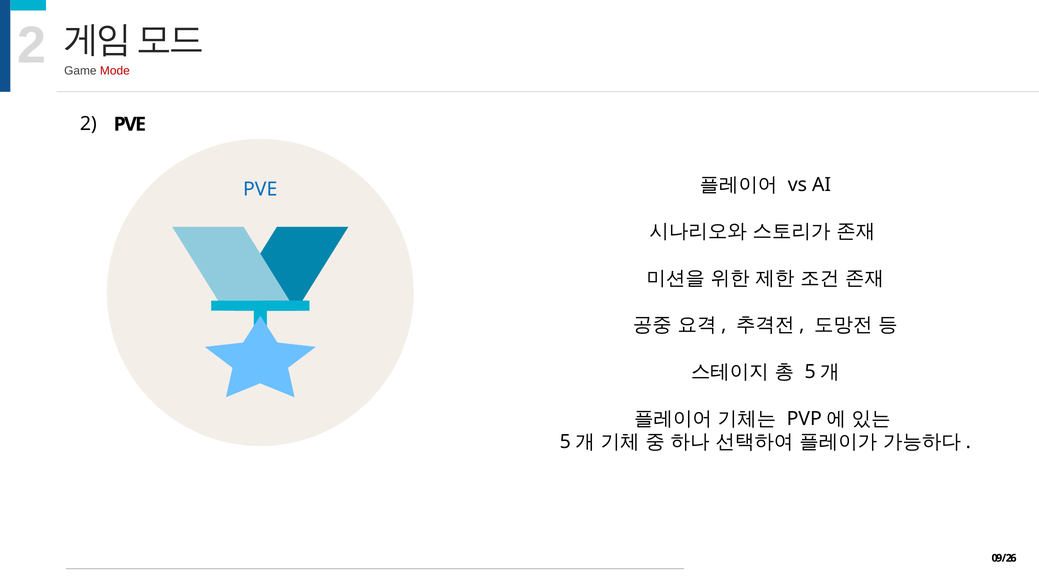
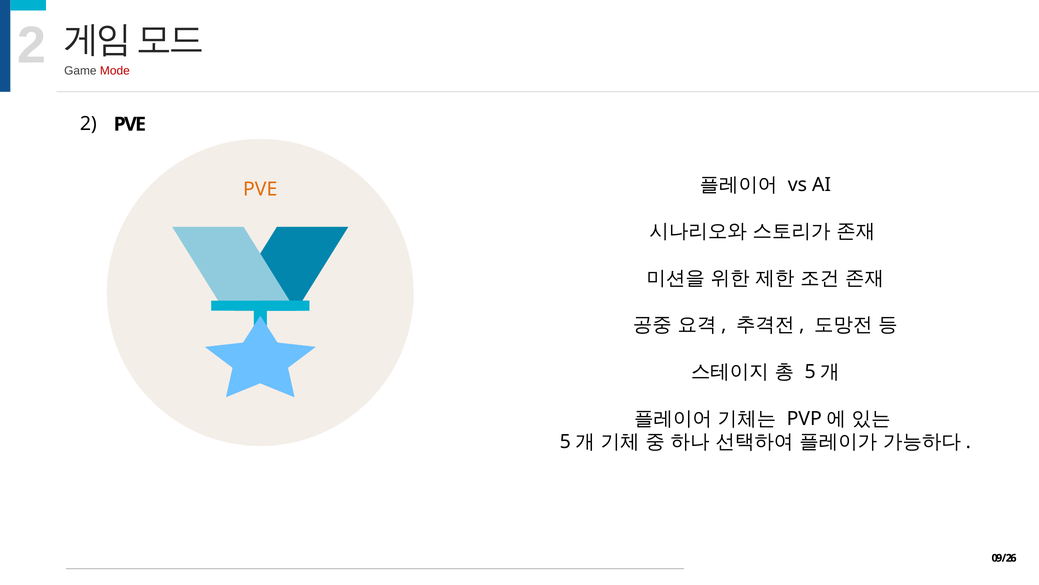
PVE at (260, 189) colour: blue -> orange
